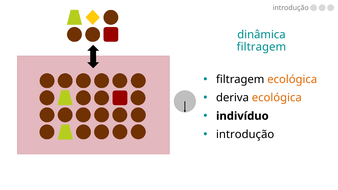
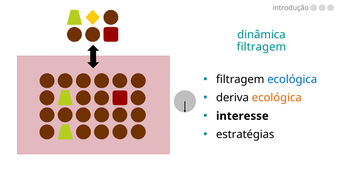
ecológica at (292, 79) colour: orange -> blue
indivíduo: indivíduo -> interesse
introdução at (245, 134): introdução -> estratégias
